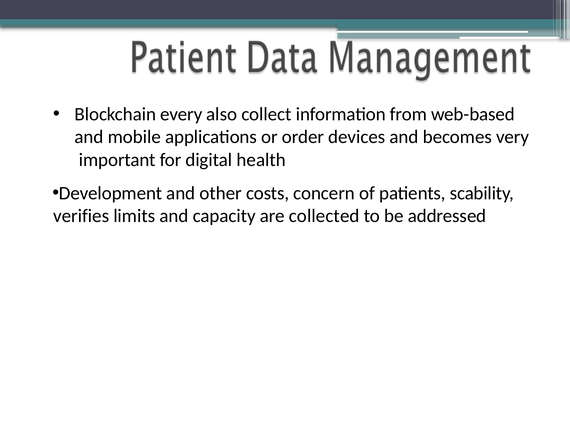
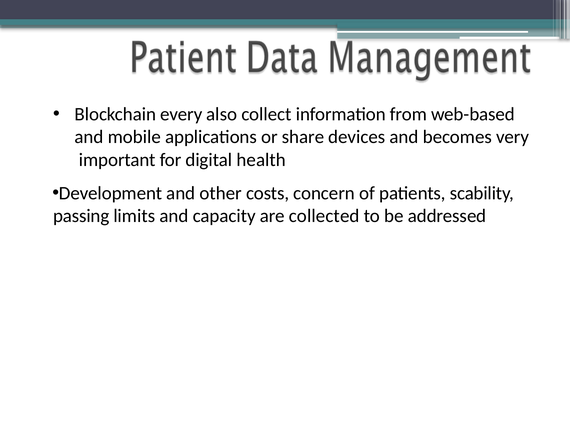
order: order -> share
verifies: verifies -> passing
